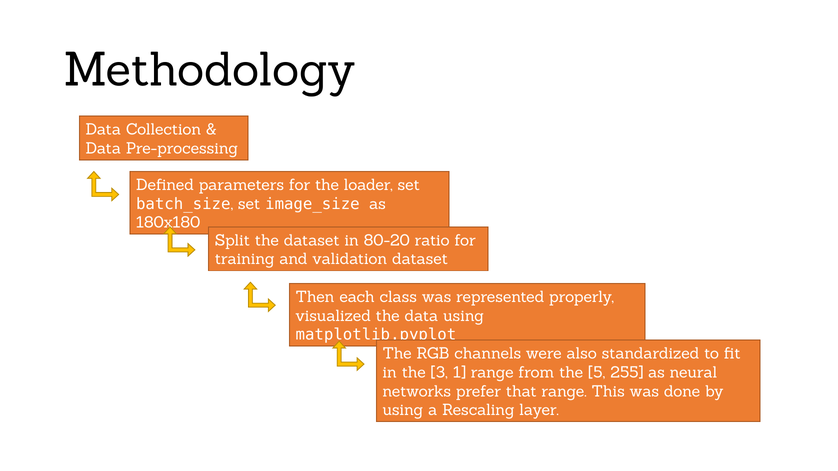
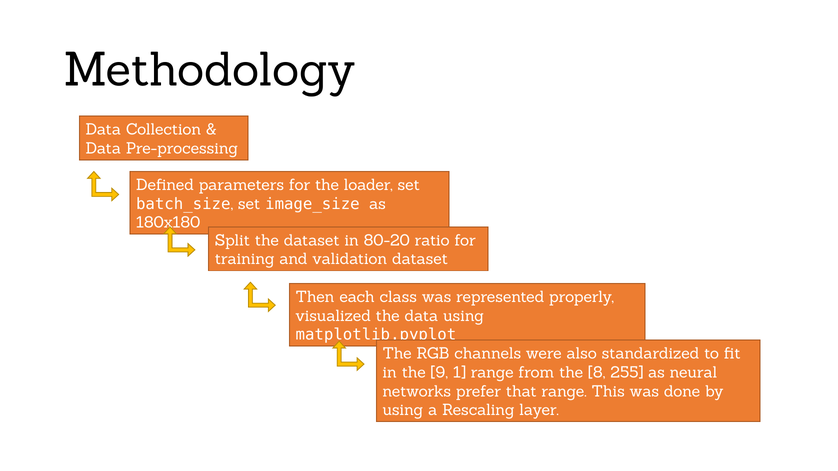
3: 3 -> 9
5: 5 -> 8
